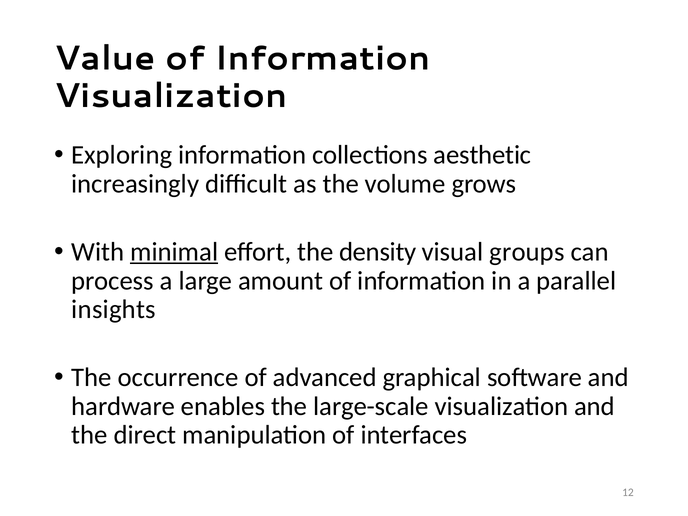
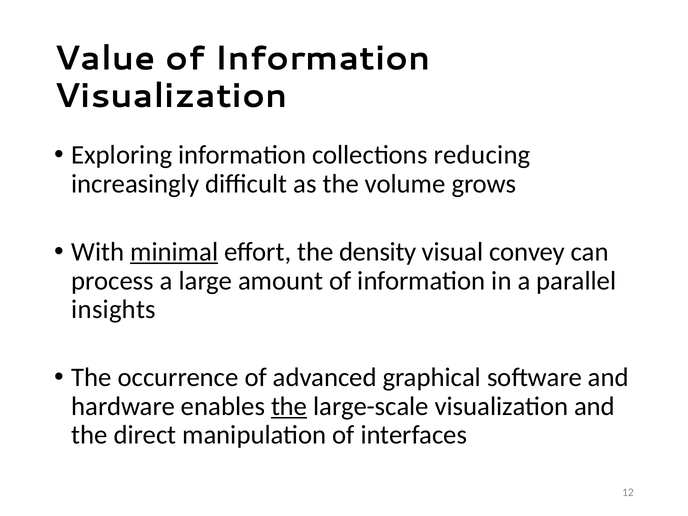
aesthetic: aesthetic -> reducing
groups: groups -> convey
the at (289, 406) underline: none -> present
